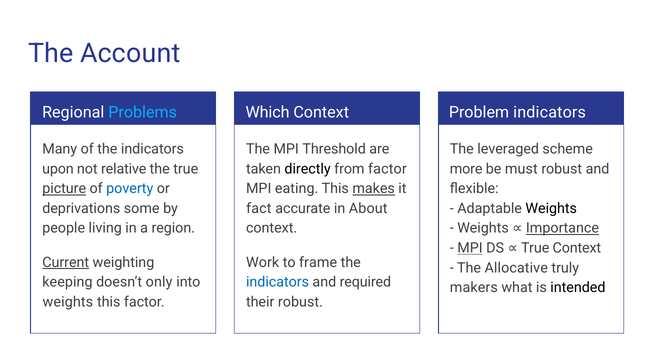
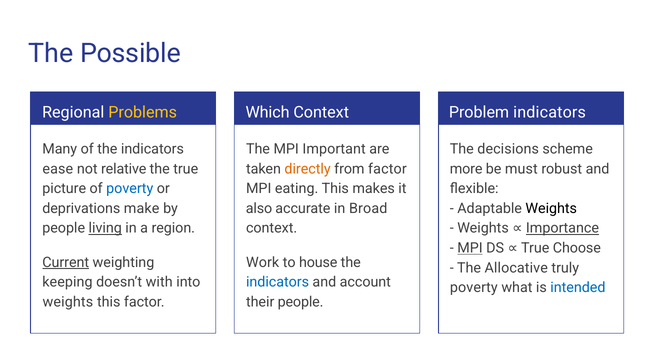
Account: Account -> Possible
Problems colour: light blue -> yellow
Threshold: Threshold -> Important
leveraged: leveraged -> decisions
upon: upon -> ease
directly colour: black -> orange
picture underline: present -> none
makes underline: present -> none
some: some -> make
fact: fact -> also
About: About -> Broad
living underline: none -> present
True Context: Context -> Choose
frame: frame -> house
only: only -> with
required: required -> account
makers at (474, 287): makers -> poverty
intended colour: black -> blue
their robust: robust -> people
